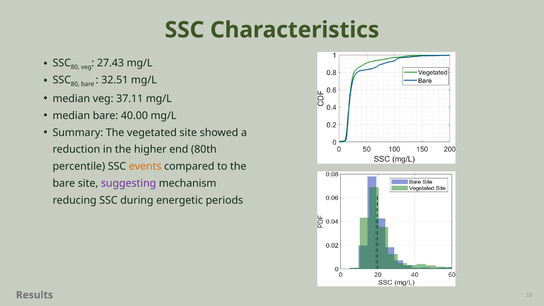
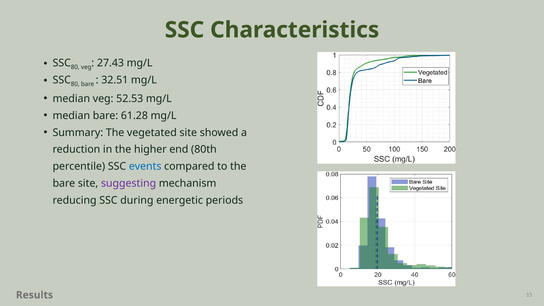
37.11: 37.11 -> 52.53
40.00: 40.00 -> 61.28
events colour: orange -> blue
